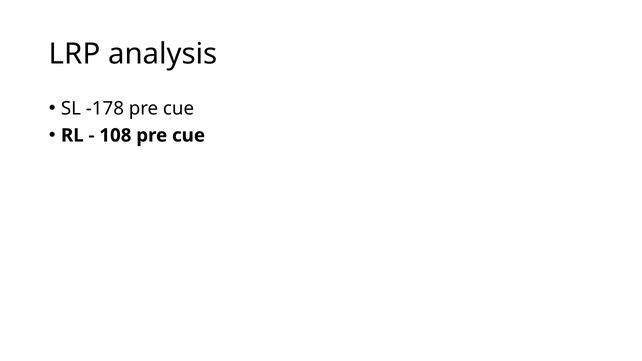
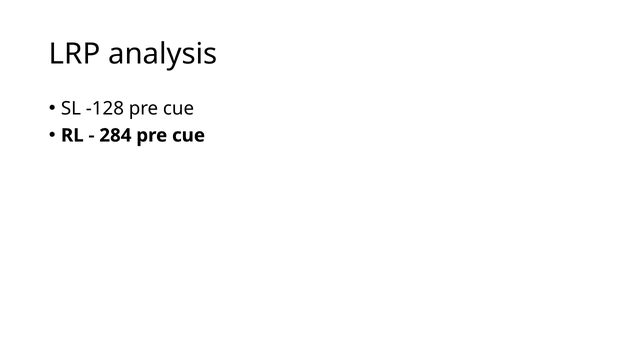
-178: -178 -> -128
108: 108 -> 284
